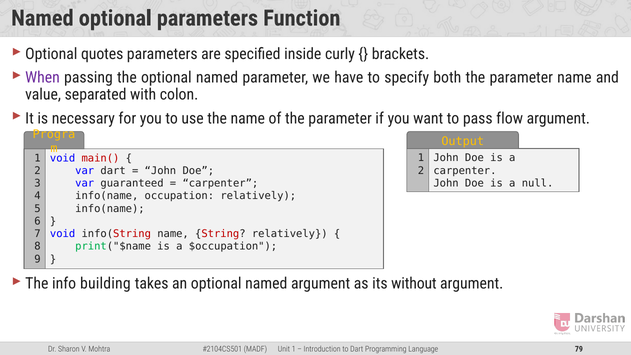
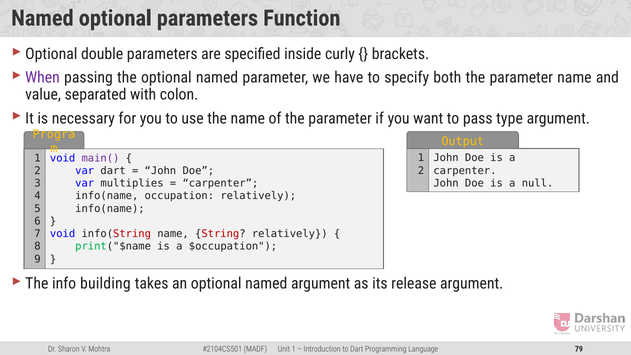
quotes: quotes -> double
flow: flow -> type
main( colour: red -> purple
guaranteed: guaranteed -> multiplies
without: without -> release
